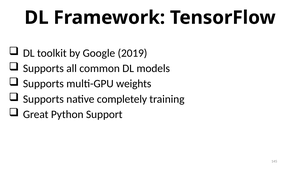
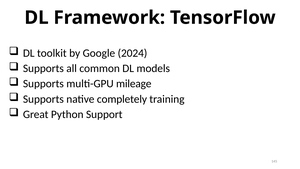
2019: 2019 -> 2024
weights: weights -> mileage
